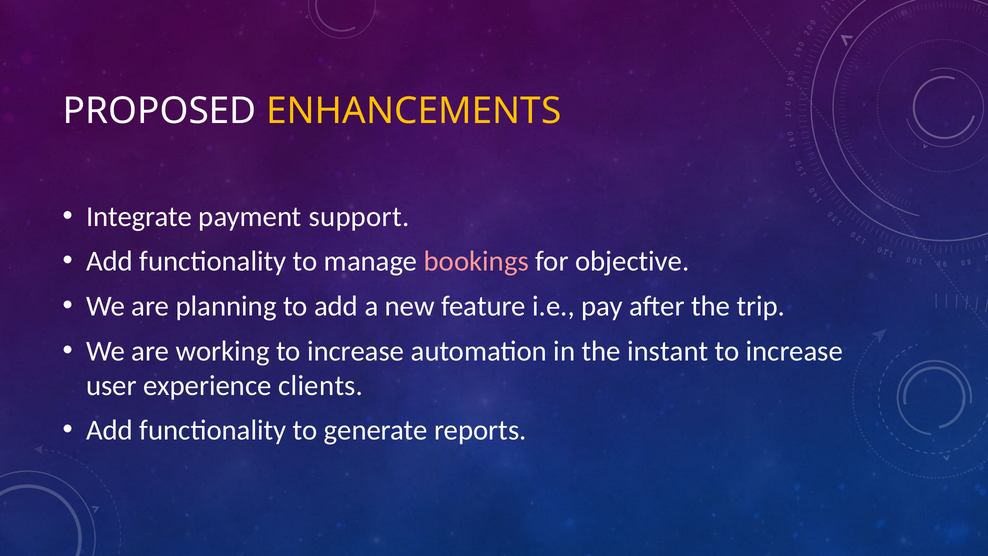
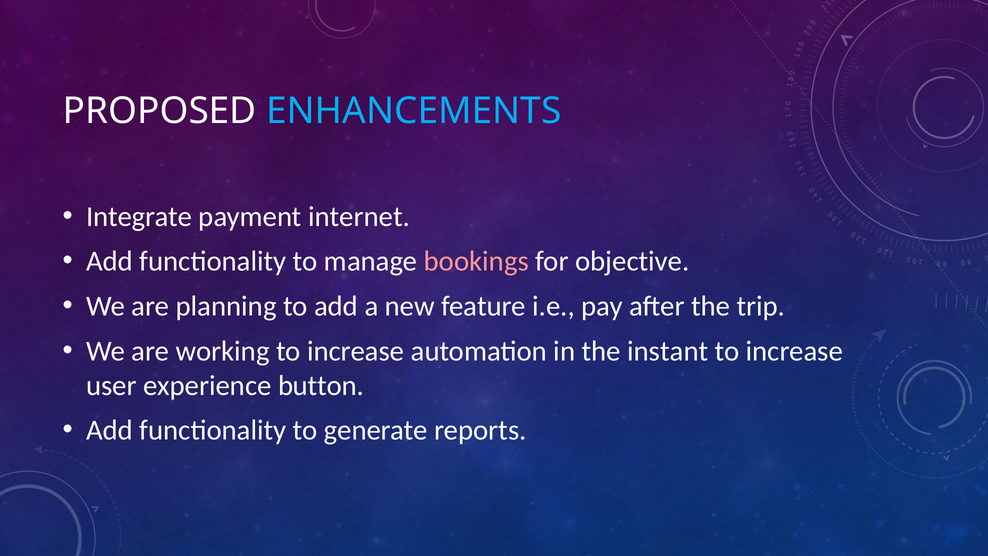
ENHANCEMENTS colour: yellow -> light blue
support: support -> internet
clients: clients -> button
